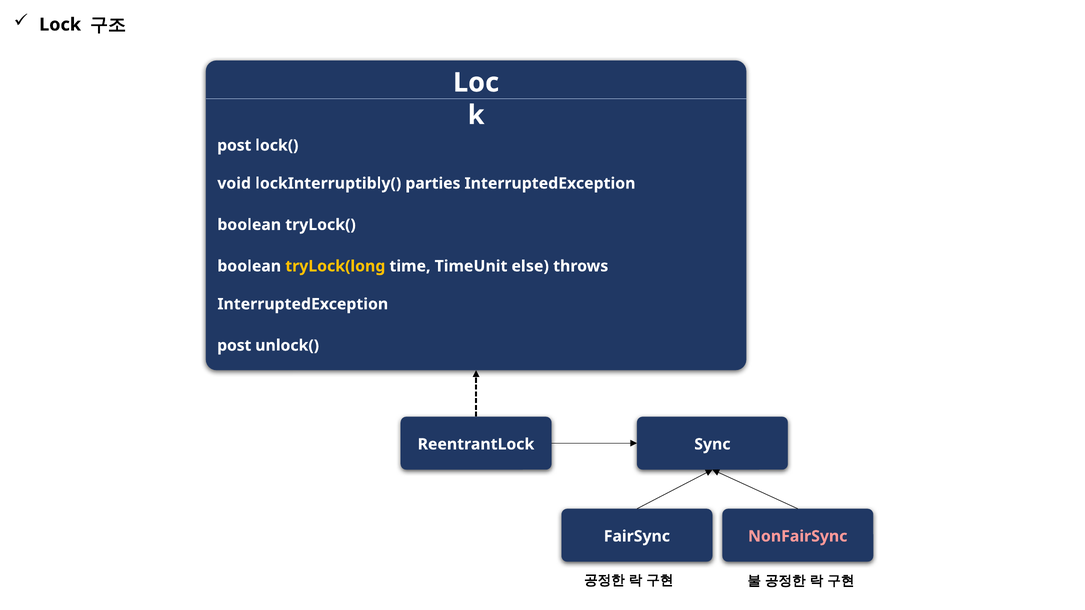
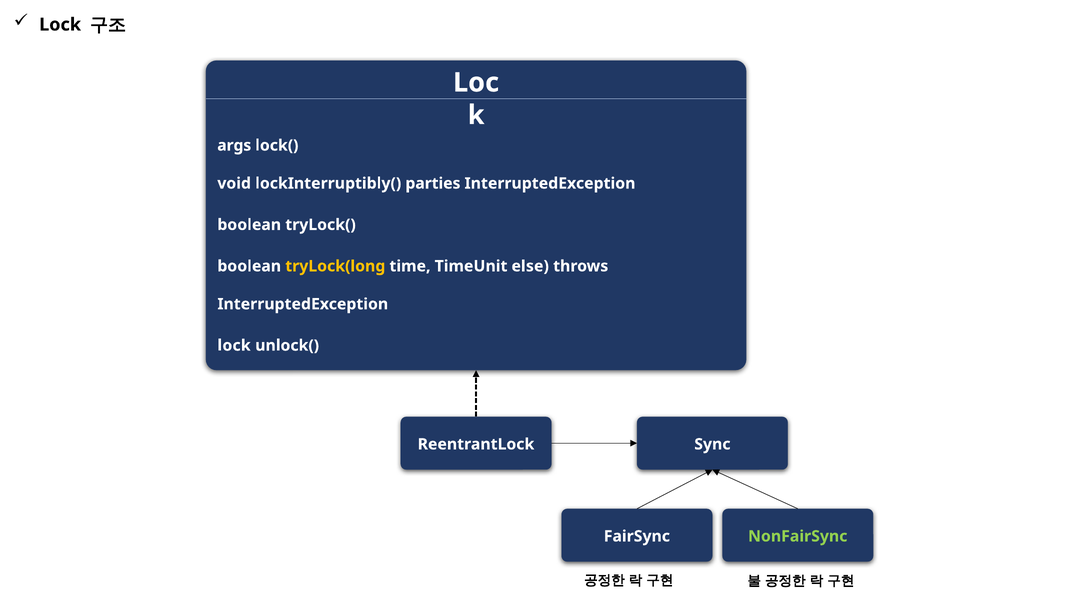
post at (234, 146): post -> args
post at (234, 346): post -> lock
NonFairSync colour: pink -> light green
